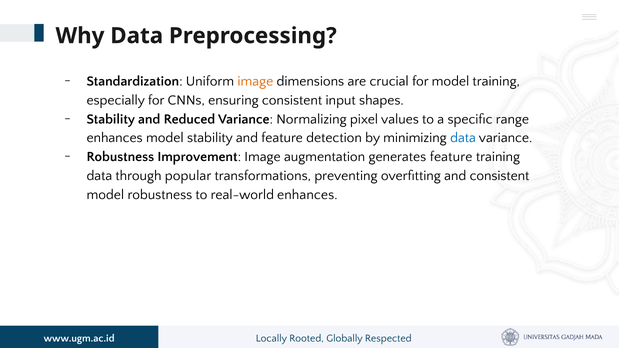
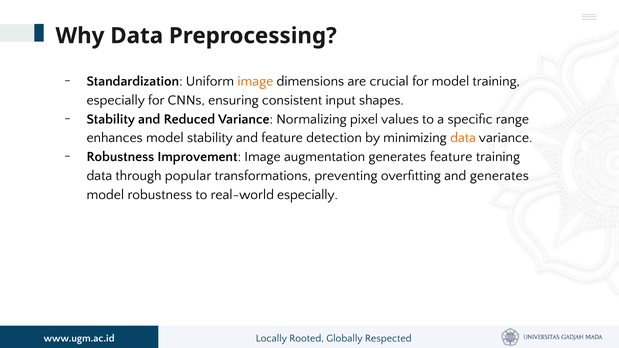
data at (463, 138) colour: blue -> orange
and consistent: consistent -> generates
real-world enhances: enhances -> especially
